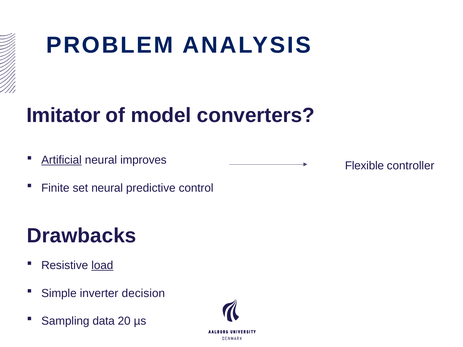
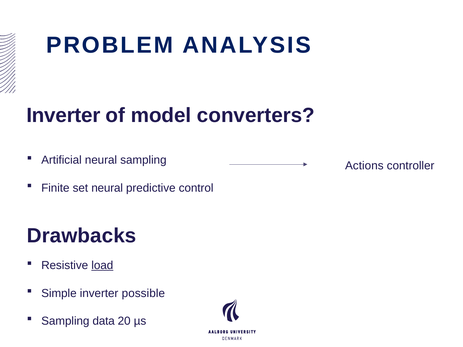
Imitator at (63, 115): Imitator -> Inverter
Artificial underline: present -> none
neural improves: improves -> sampling
Flexible: Flexible -> Actions
decision: decision -> possible
